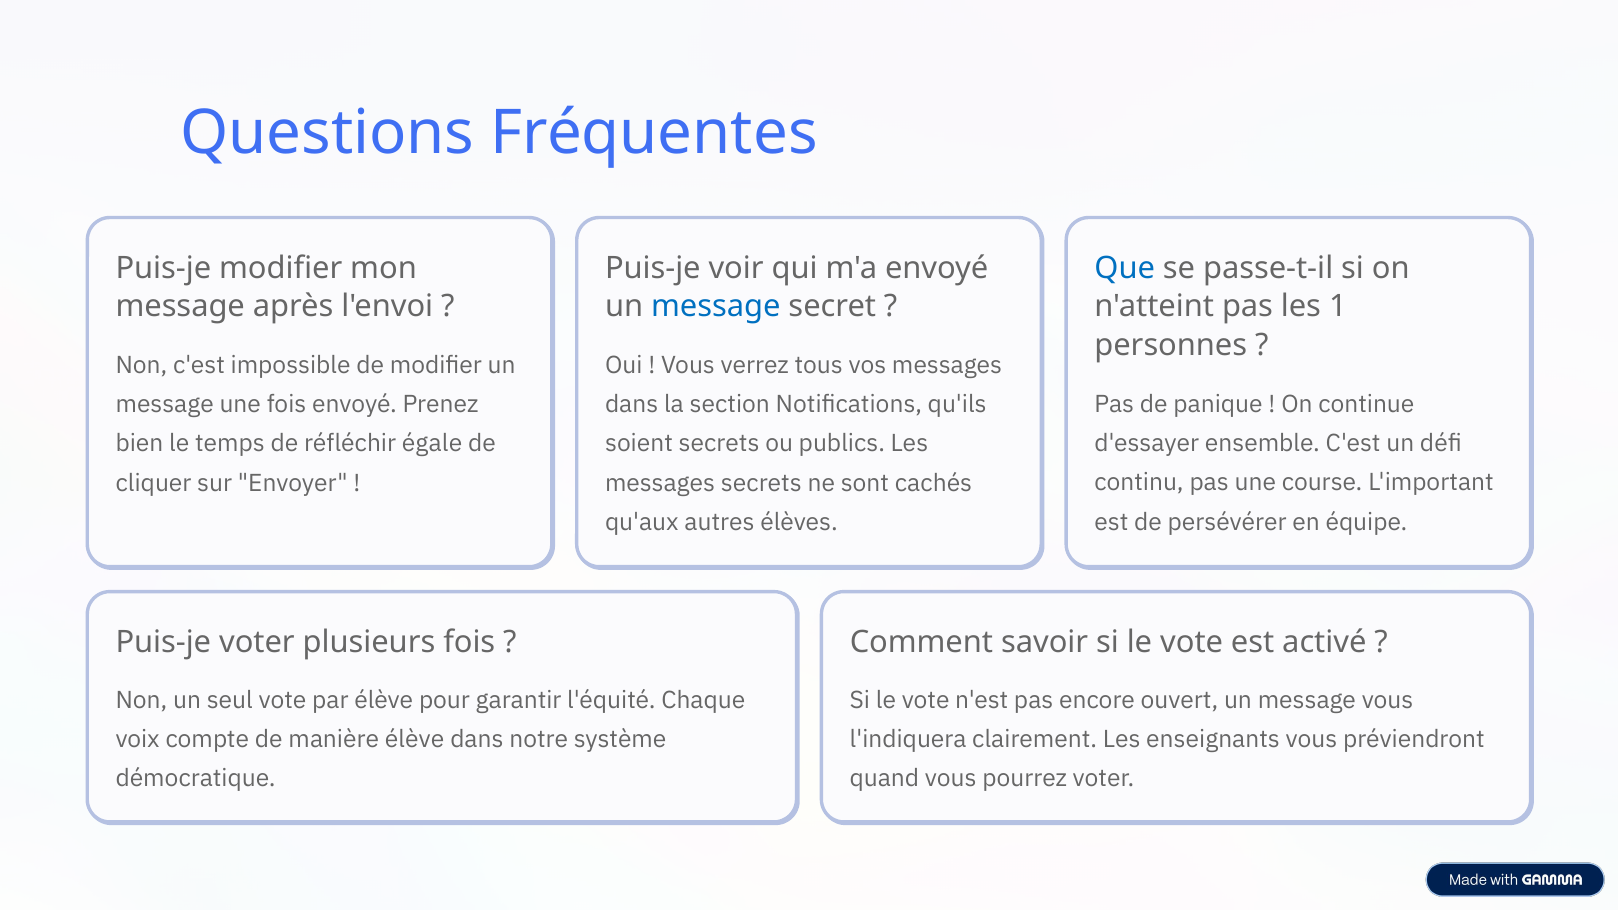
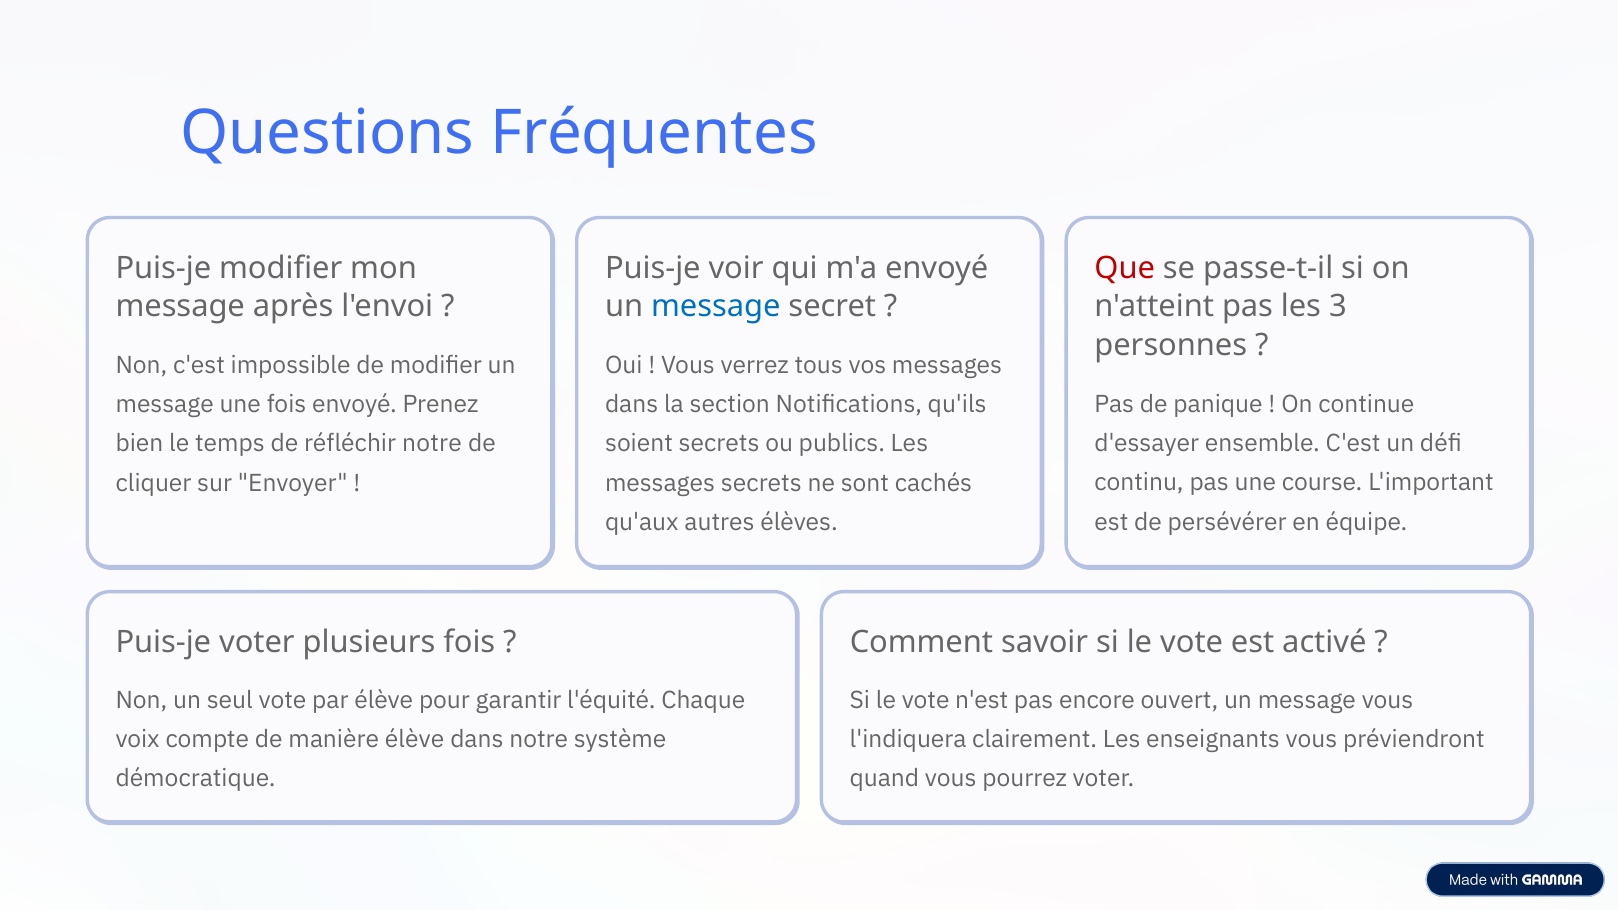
Que colour: blue -> red
1: 1 -> 3
réfléchir égale: égale -> notre
